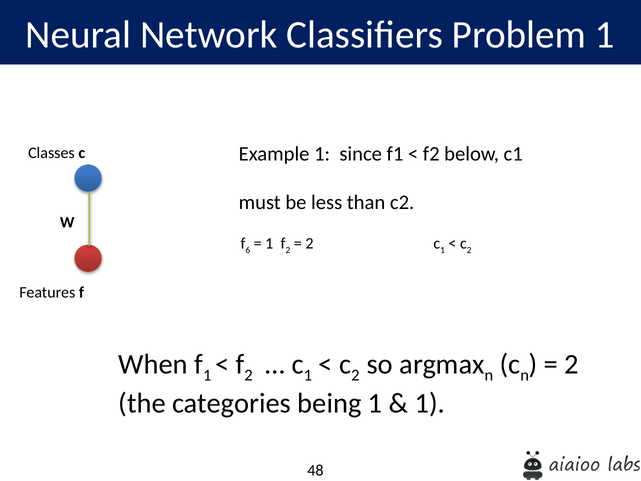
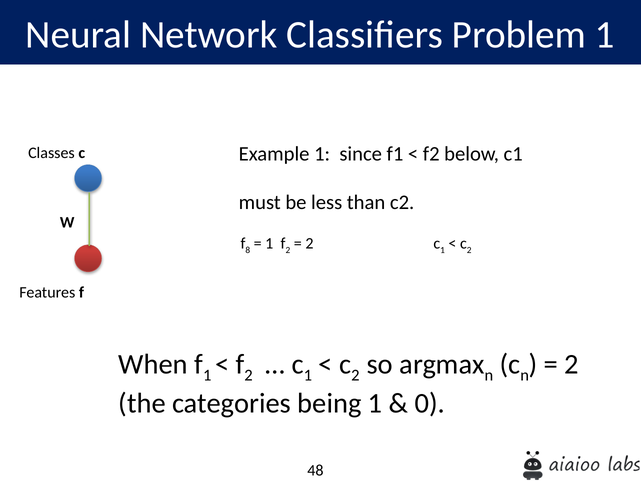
6: 6 -> 8
1 at (430, 403): 1 -> 0
